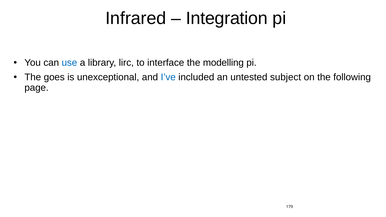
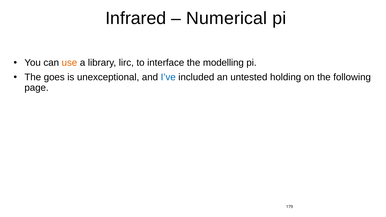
Integration: Integration -> Numerical
use colour: blue -> orange
subject: subject -> holding
